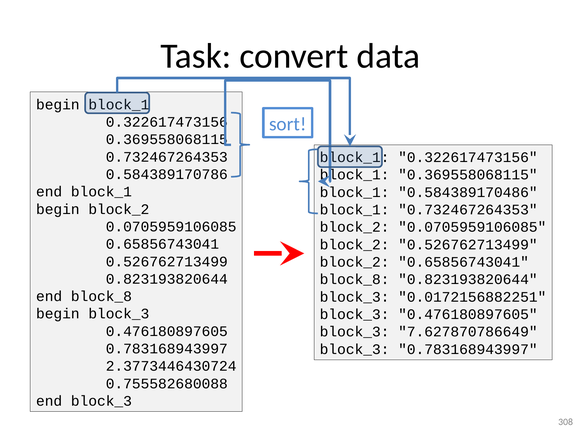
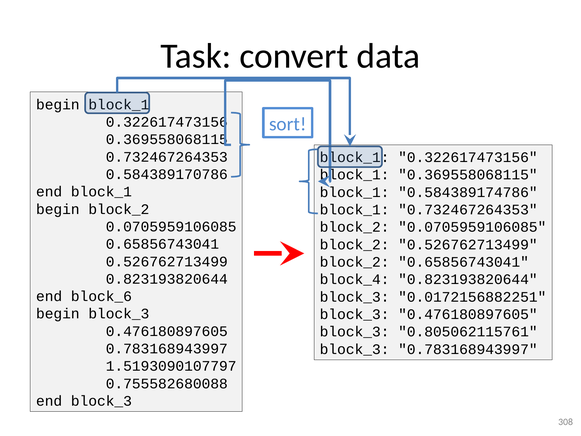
0.584389170486: 0.584389170486 -> 0.584389174786
block_8 at (355, 279): block_8 -> block_4
end block_8: block_8 -> block_6
7.627870786649: 7.627870786649 -> 0.805062115761
2.3773446430724: 2.3773446430724 -> 1.5193090107797
